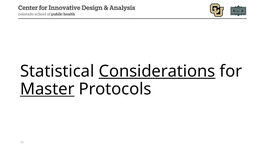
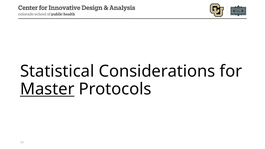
Considerations underline: present -> none
